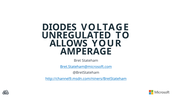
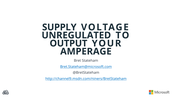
DIODES: DIODES -> SUPPLY
ALLOWS: ALLOWS -> OUTPUT
